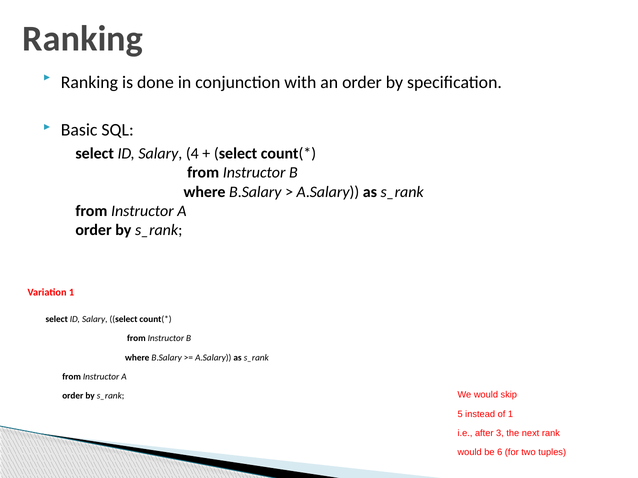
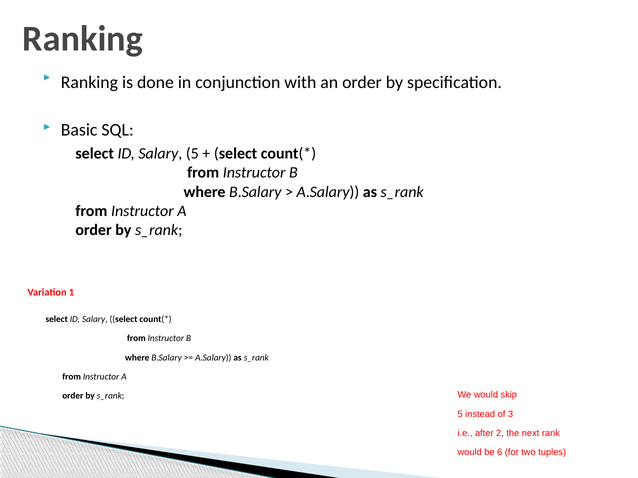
Salary 4: 4 -> 5
of 1: 1 -> 3
3: 3 -> 2
